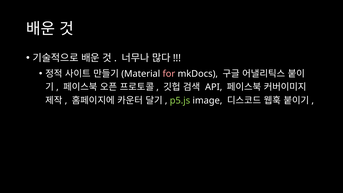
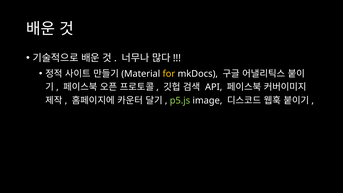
for colour: pink -> yellow
